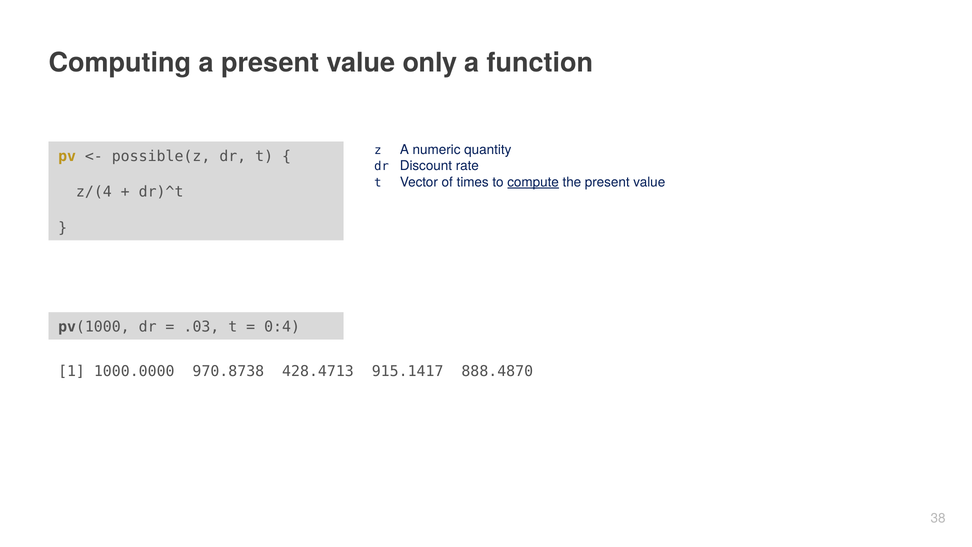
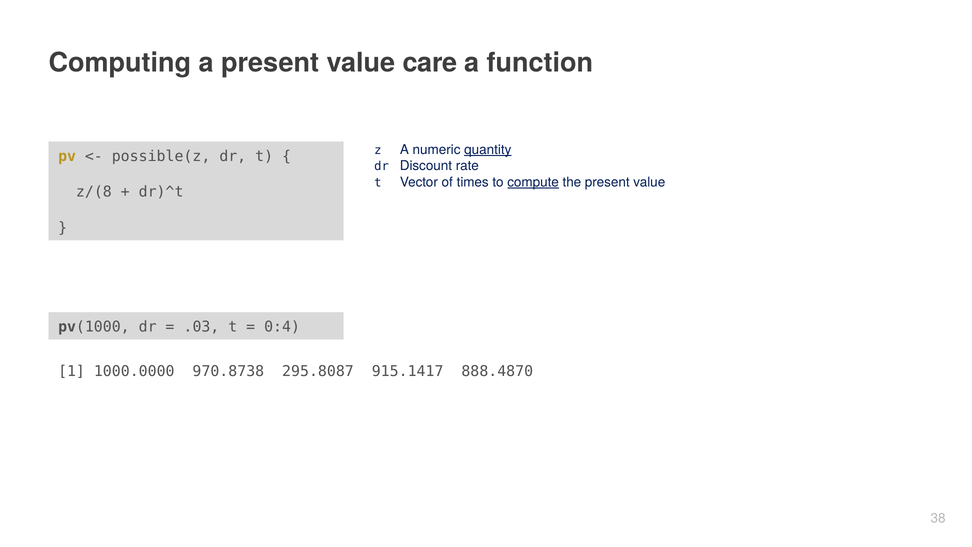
only: only -> care
quantity underline: none -> present
z/(4: z/(4 -> z/(8
428.4713: 428.4713 -> 295.8087
